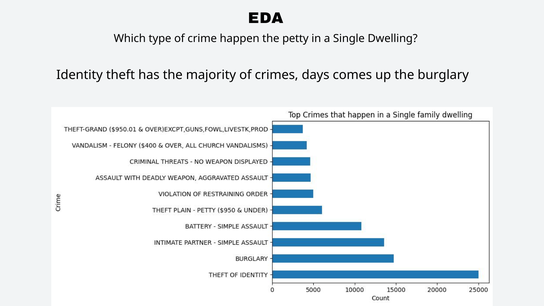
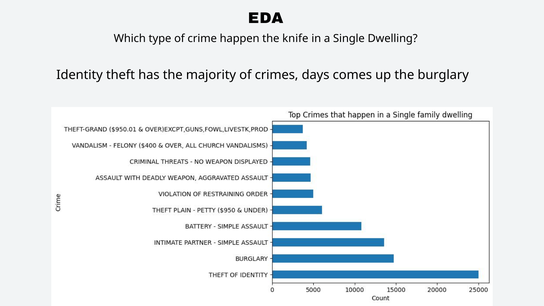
petty: petty -> knife
